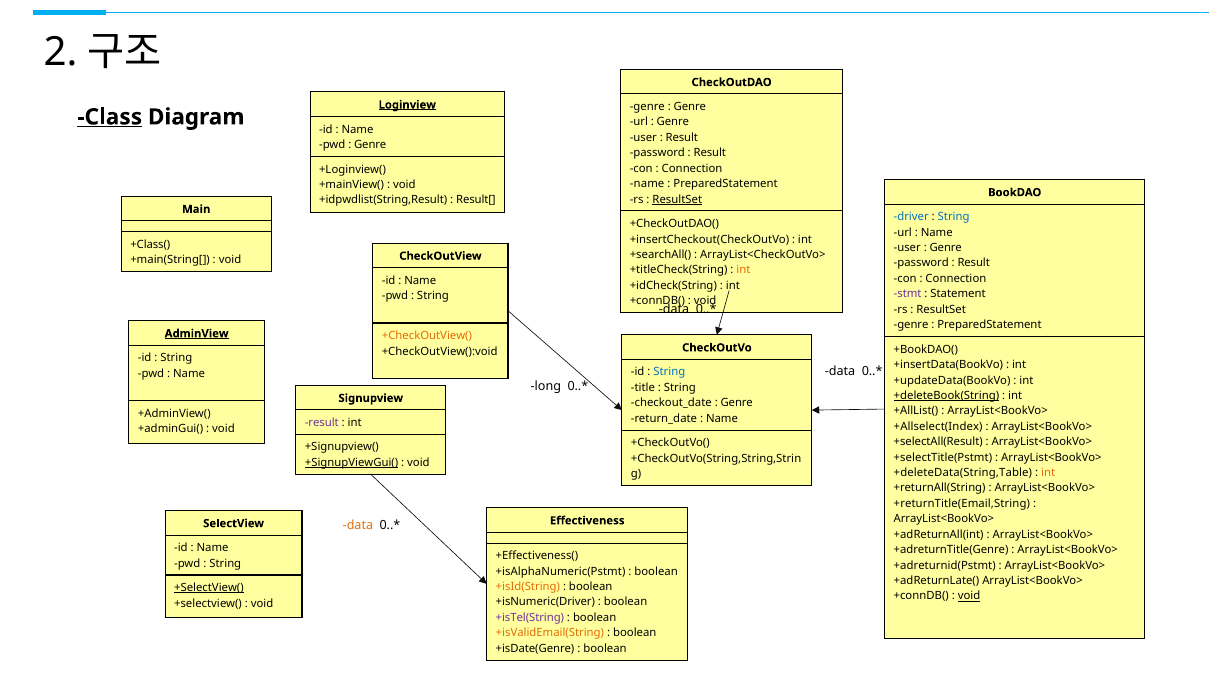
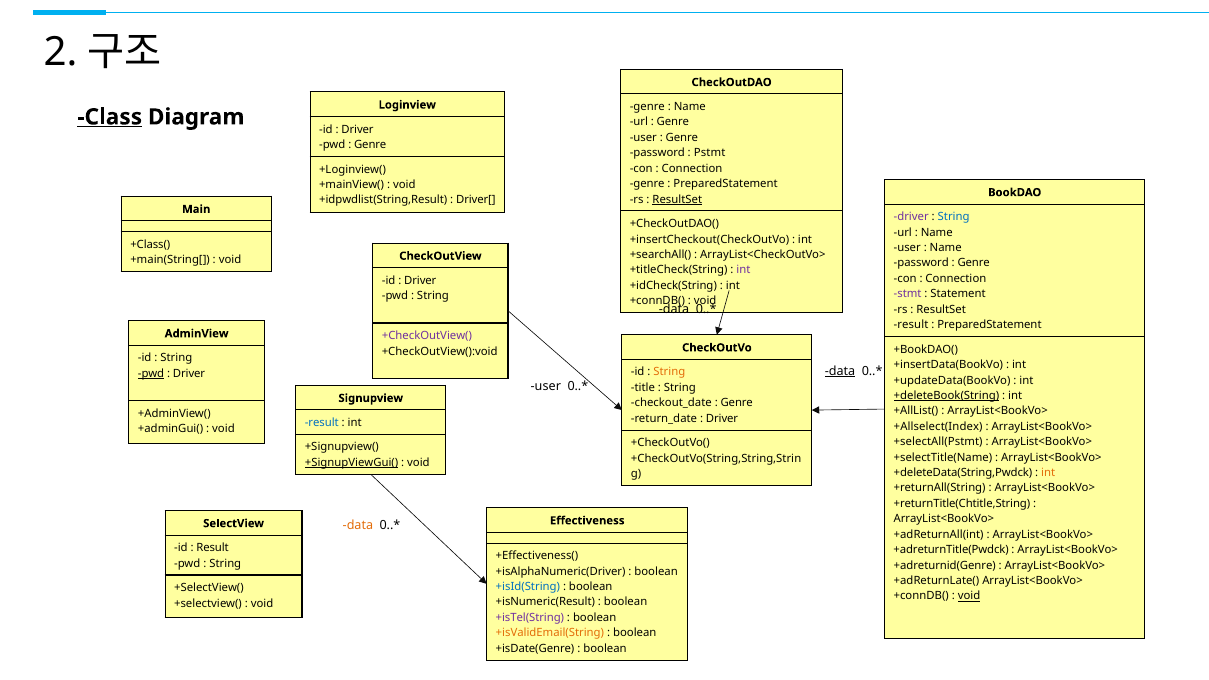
Loginview underline: present -> none
Genre at (690, 107): Genre -> Name
Name at (357, 129): Name -> Driver
Result at (682, 138): Result -> Genre
Result at (710, 153): Result -> Pstmt
name at (647, 184): name -> genre
Result[: Result[ -> Driver[
driver at (911, 217) colour: blue -> purple
Genre at (946, 248): Genre -> Name
Result at (974, 263): Result -> Genre
int at (743, 270) colour: orange -> purple
Name at (420, 281): Name -> Driver
genre at (911, 325): genre -> result
AdminView underline: present -> none
+CheckOutView( colour: orange -> purple
data at (840, 371) underline: none -> present
String at (669, 372) colour: blue -> orange
pwd at (151, 374) underline: none -> present
Name at (189, 374): Name -> Driver
long at (546, 386): long -> user
Name at (722, 418): Name -> Driver
result at (322, 423) colour: purple -> blue
+selectAll(Result: +selectAll(Result -> +selectAll(Pstmt
+selectTitle(Pstmt: +selectTitle(Pstmt -> +selectTitle(Name
+deleteData(String,Table: +deleteData(String,Table -> +deleteData(String,Pwdck
+returnTitle(Email,String: +returnTitle(Email,String -> +returnTitle(Chtitle,String
Name at (213, 548): Name -> Result
+adreturnTitle(Genre: +adreturnTitle(Genre -> +adreturnTitle(Pwdck
+adreturnid(Pstmt: +adreturnid(Pstmt -> +adreturnid(Genre
+isAlphaNumeric(Pstmt: +isAlphaNumeric(Pstmt -> +isAlphaNumeric(Driver
+isId(String colour: orange -> blue
+SelectView( at (209, 588) underline: present -> none
+isNumeric(Driver: +isNumeric(Driver -> +isNumeric(Result
